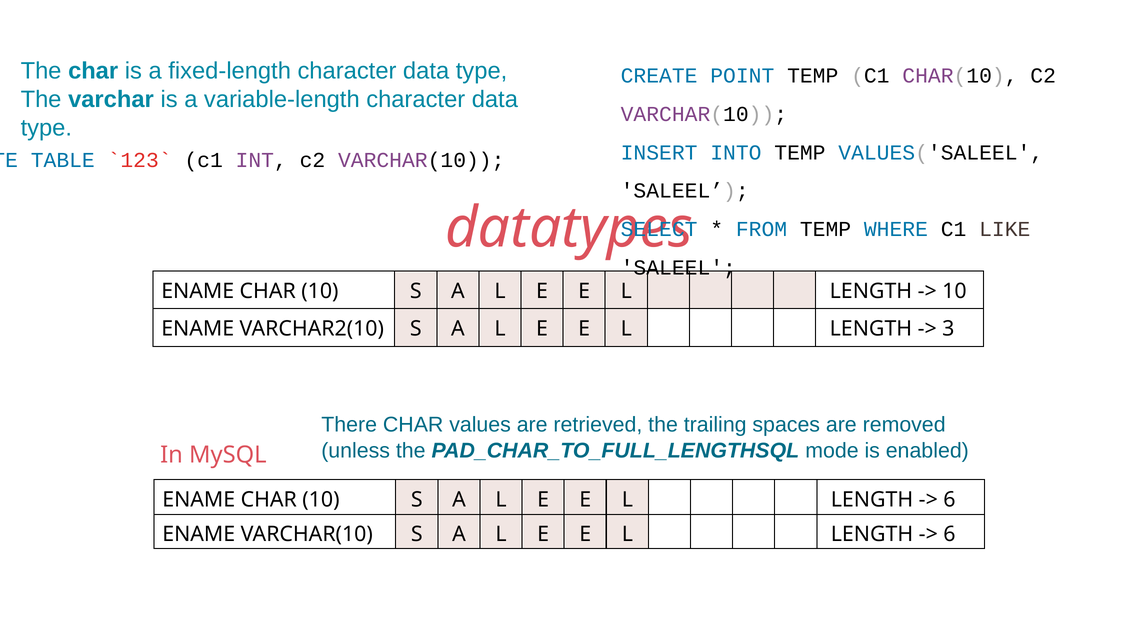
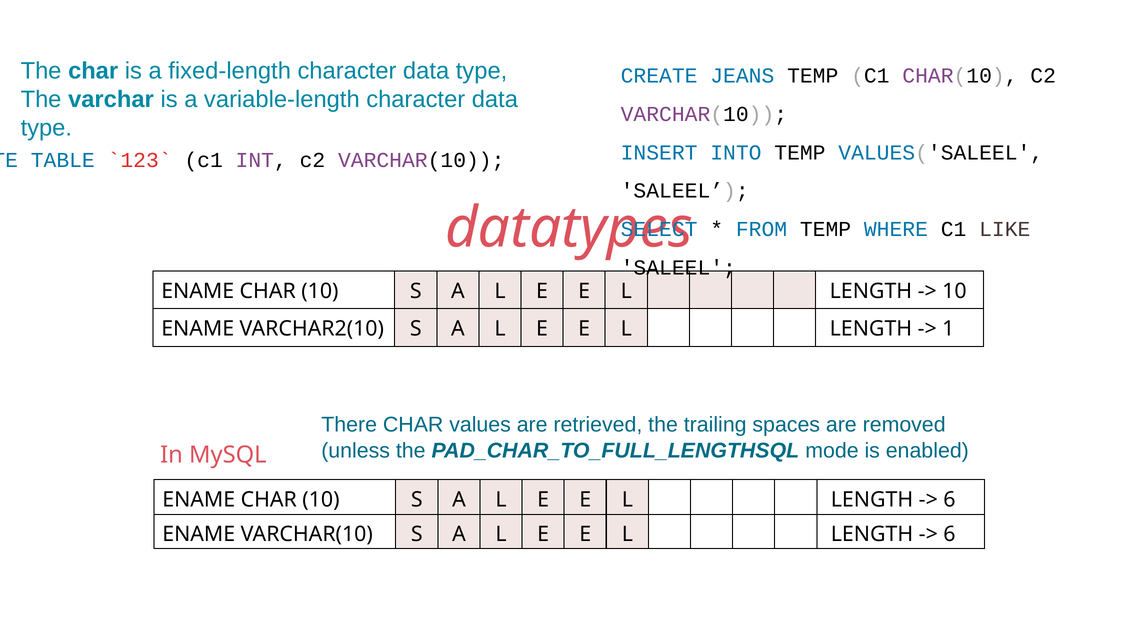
POINT: POINT -> JEANS
3: 3 -> 1
